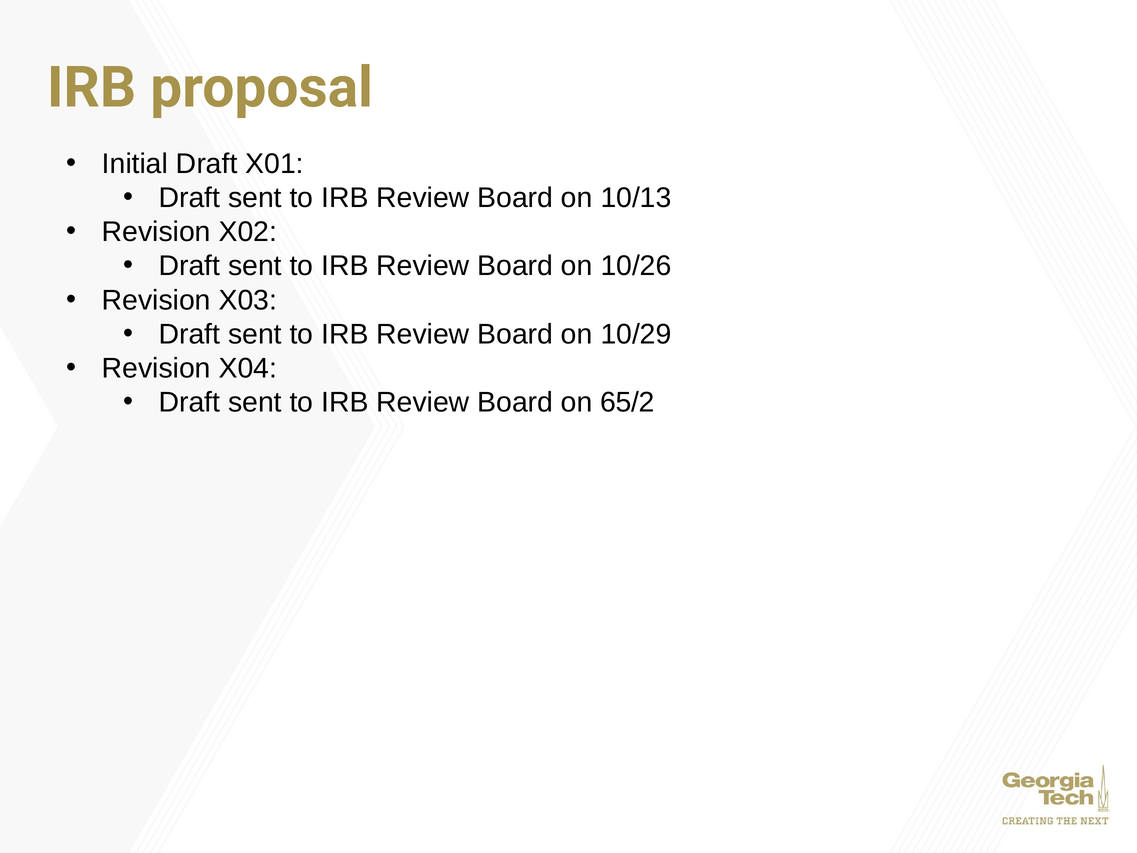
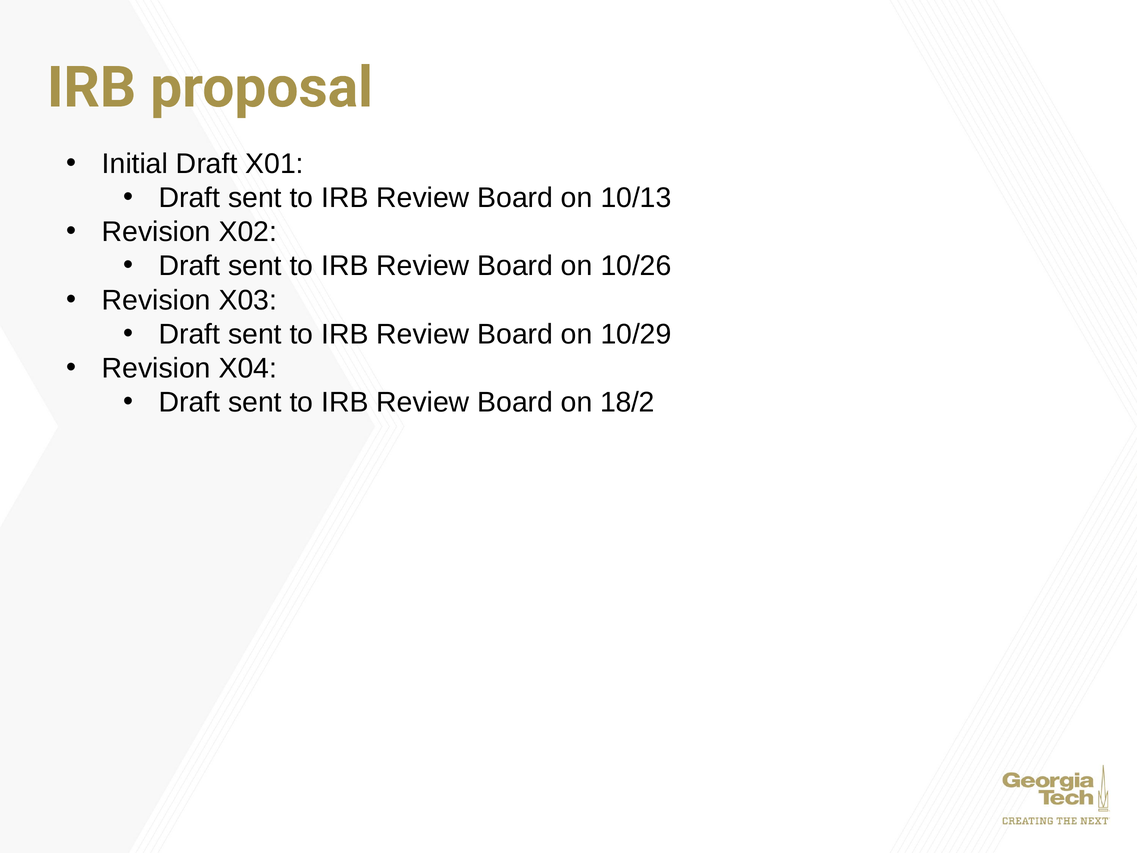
65/2: 65/2 -> 18/2
